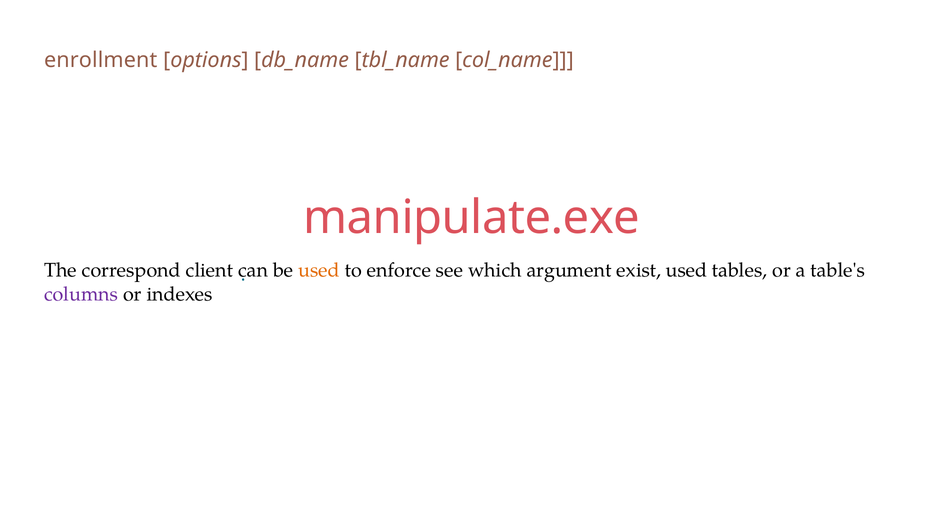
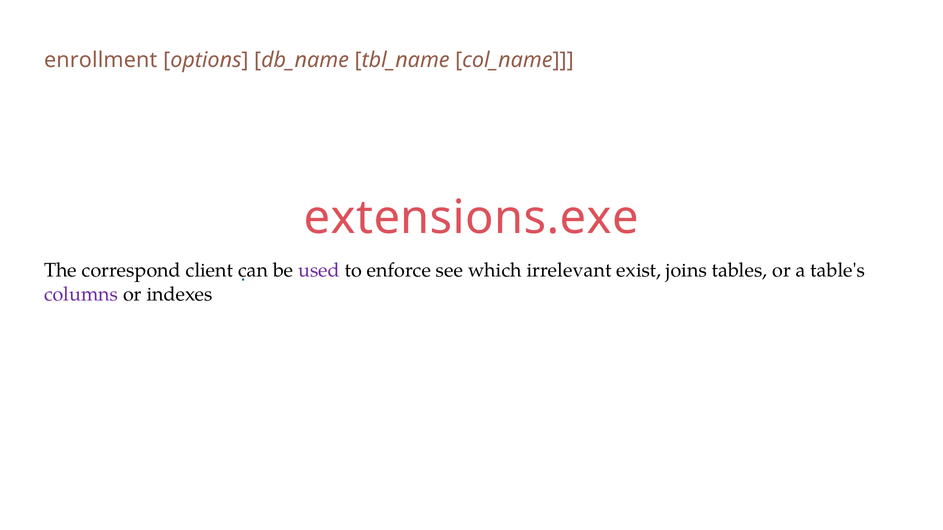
manipulate.exe: manipulate.exe -> extensions.exe
used at (319, 271) colour: orange -> purple
argument: argument -> irrelevant
exist used: used -> joins
